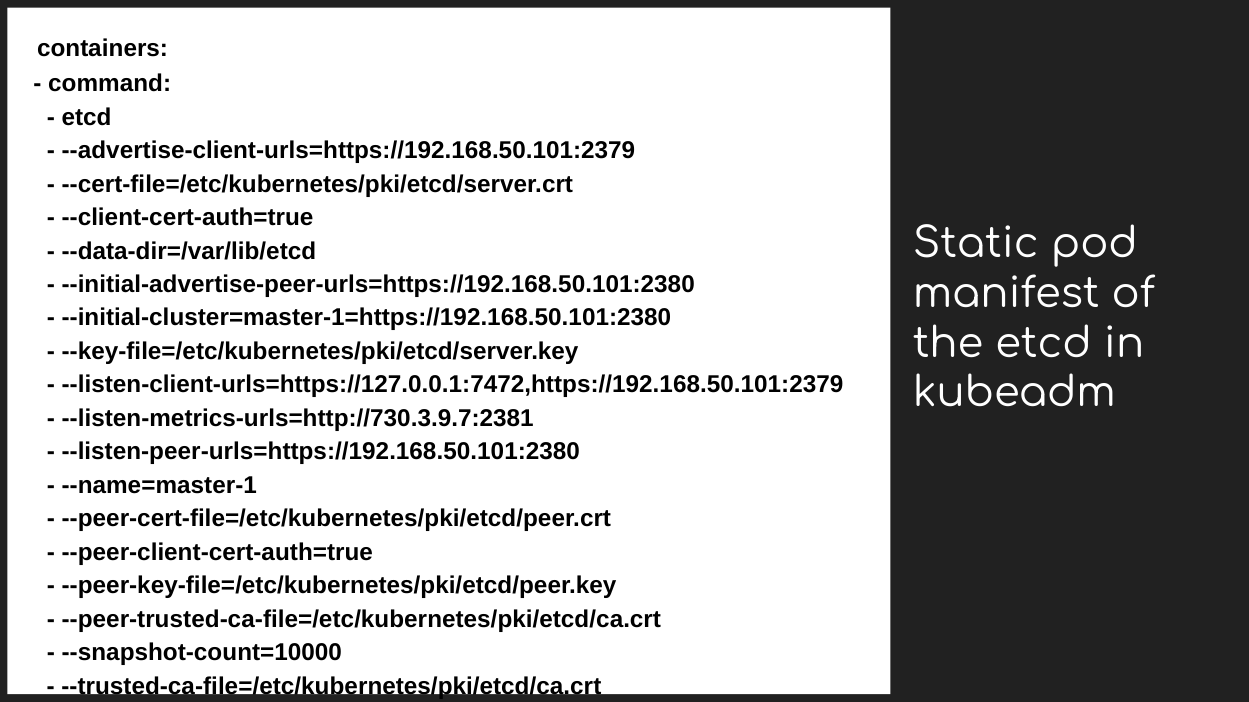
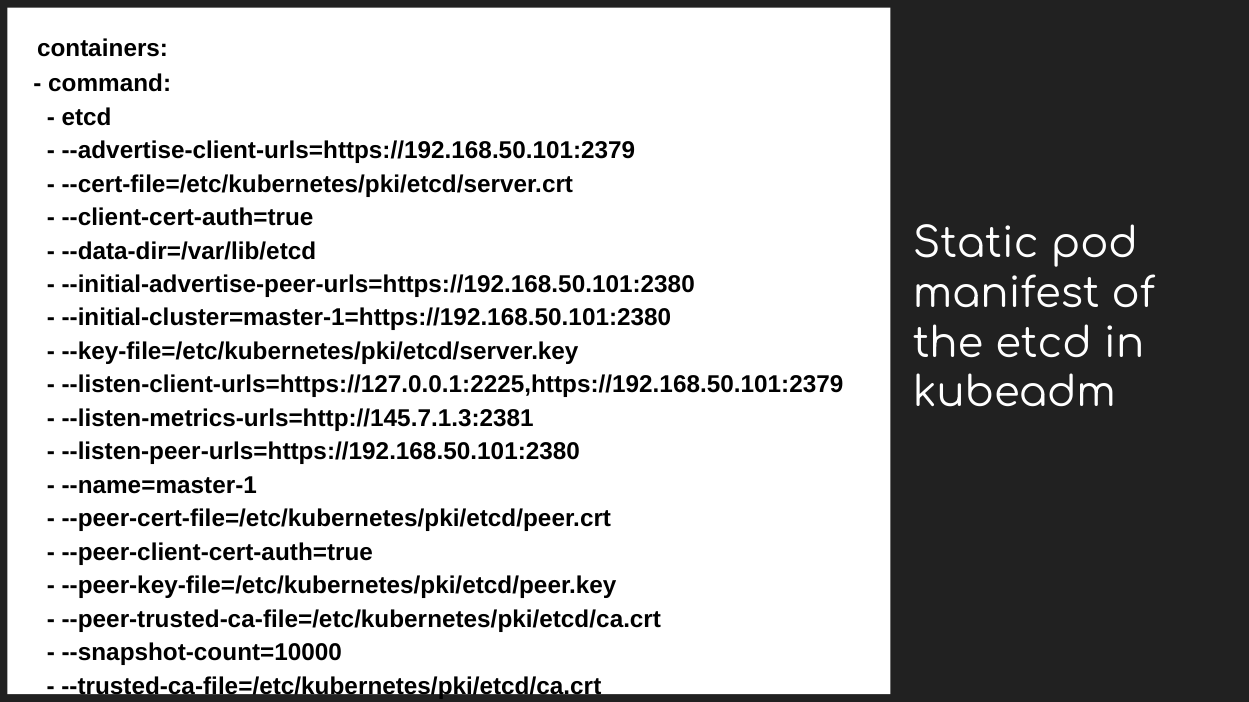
--listen-client-urls=https://127.0.0.1:7472,https://192.168.50.101:2379: --listen-client-urls=https://127.0.0.1:7472,https://192.168.50.101:2379 -> --listen-client-urls=https://127.0.0.1:2225,https://192.168.50.101:2379
--listen-metrics-urls=http://730.3.9.7:2381: --listen-metrics-urls=http://730.3.9.7:2381 -> --listen-metrics-urls=http://145.7.1.3:2381
